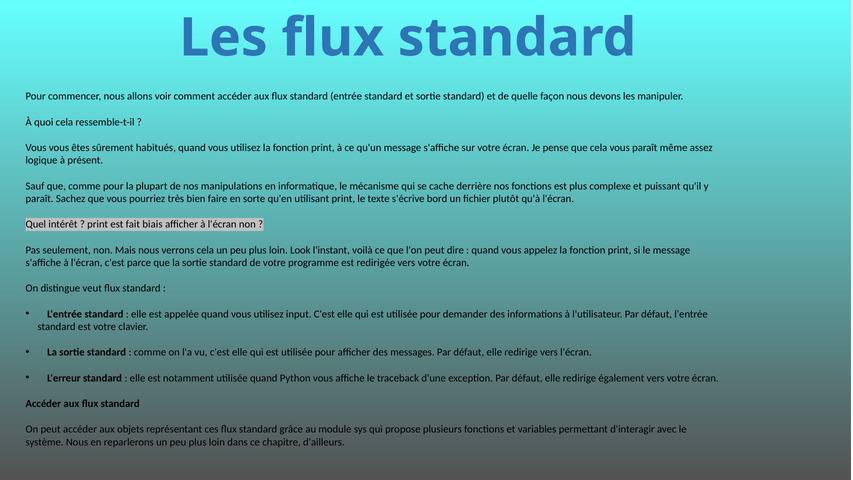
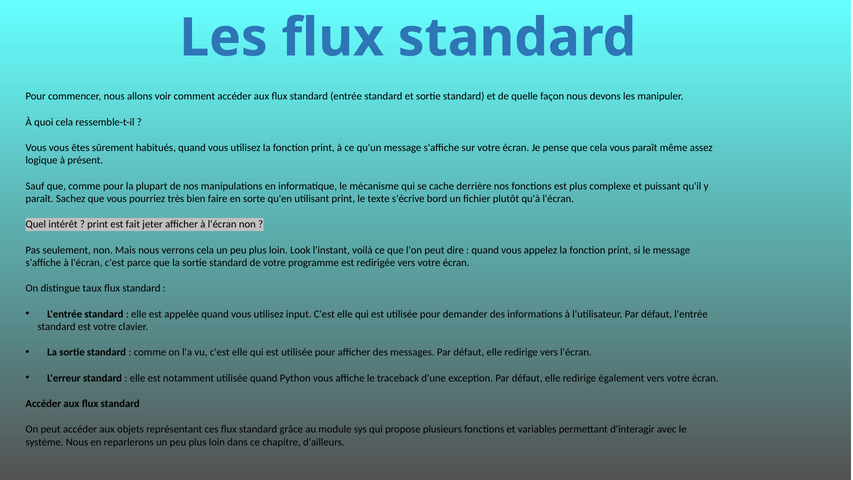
biais: biais -> jeter
veut: veut -> taux
